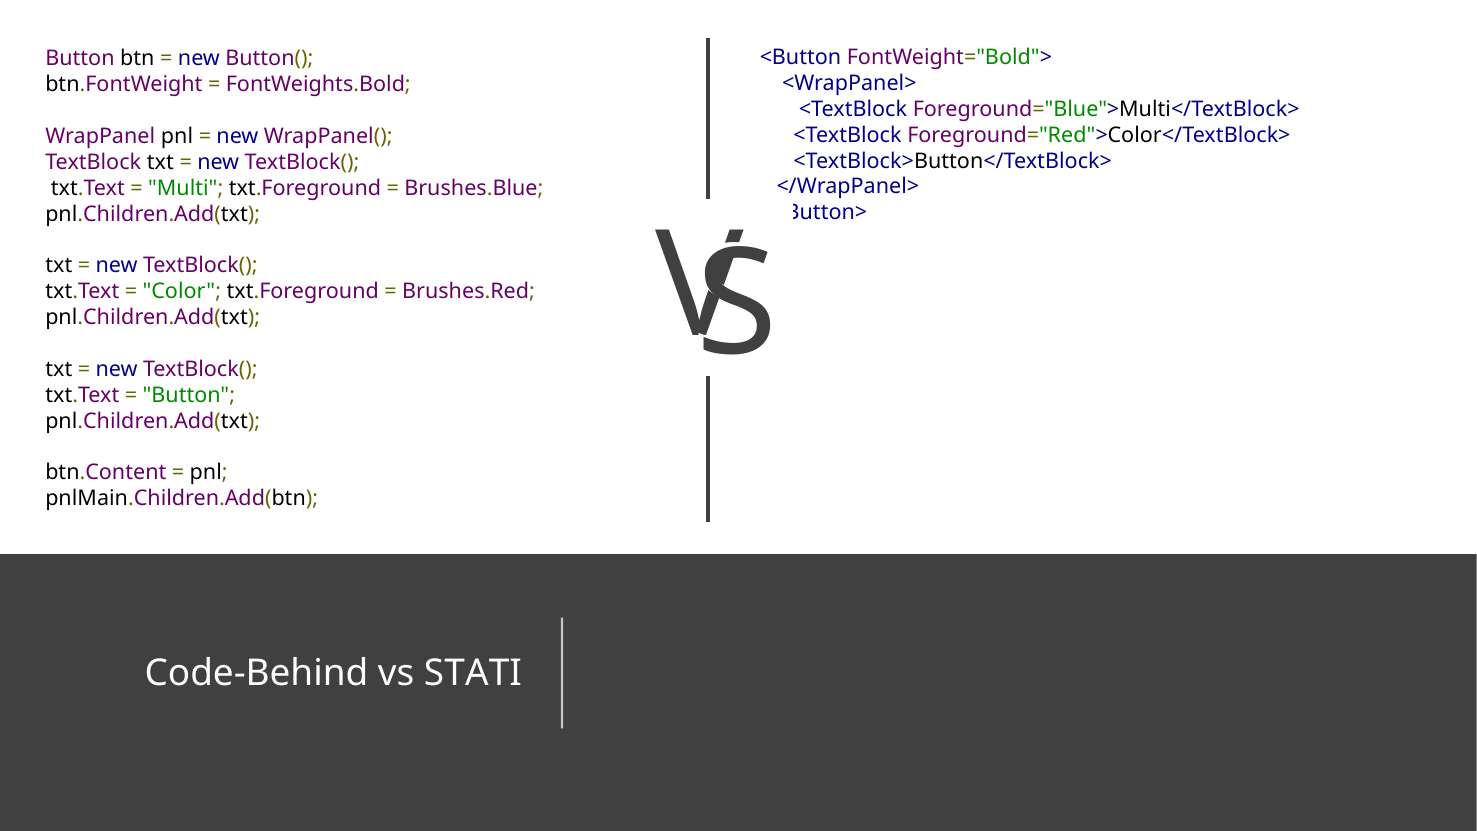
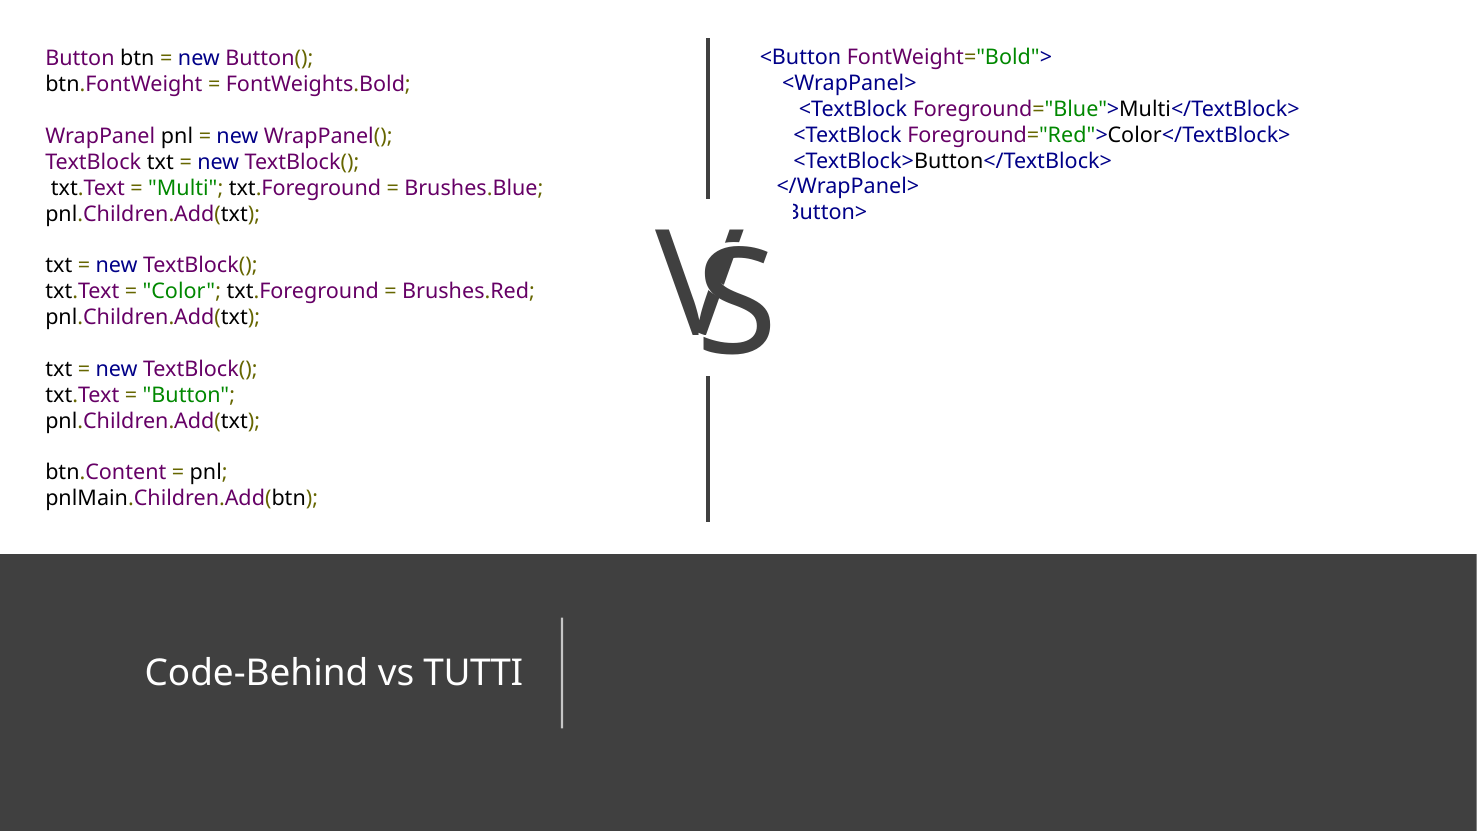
STATI: STATI -> TUTTI
